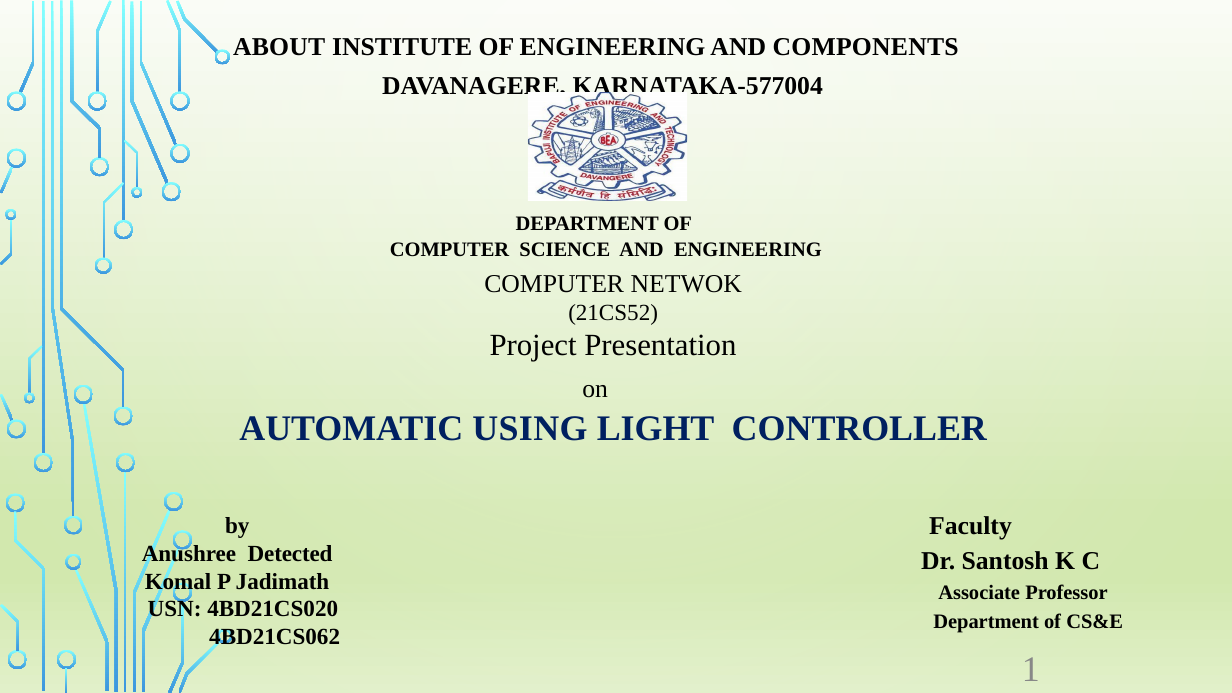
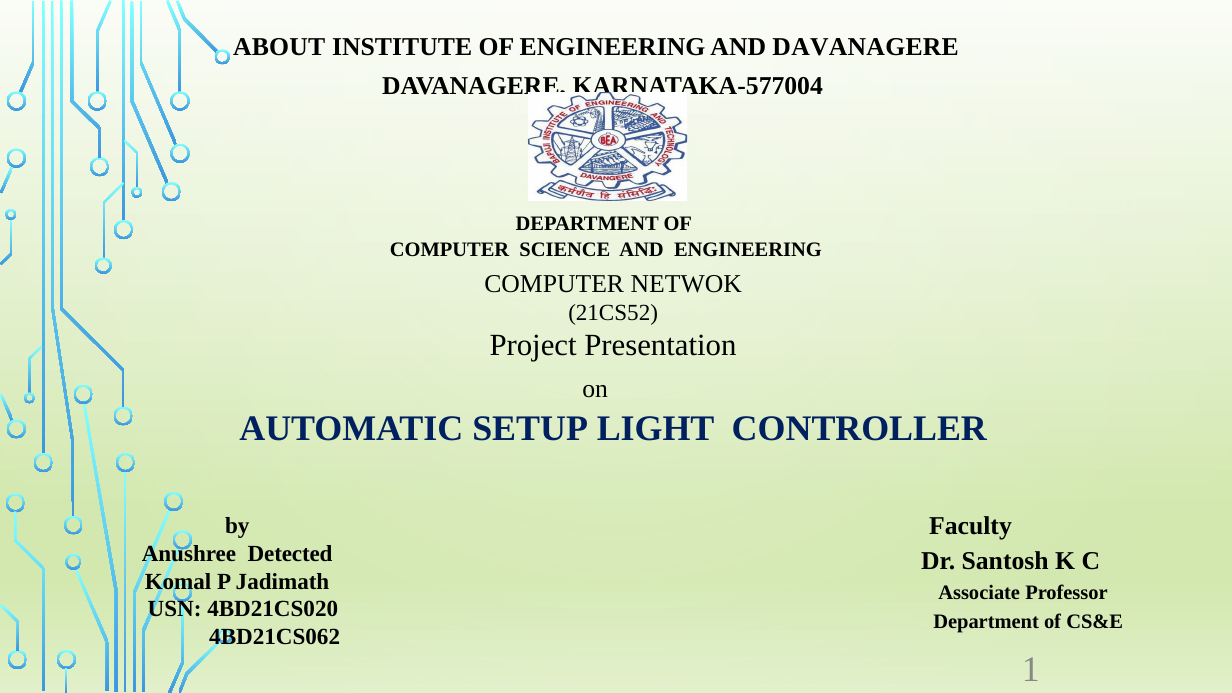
AND COMPONENTS: COMPONENTS -> DAVANAGERE
USING: USING -> SETUP
